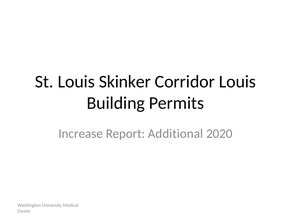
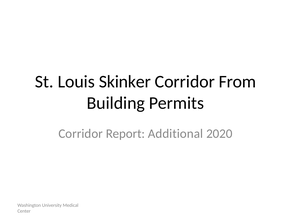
Corridor Louis: Louis -> From
Increase at (81, 134): Increase -> Corridor
